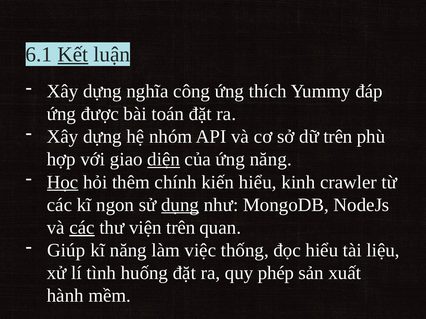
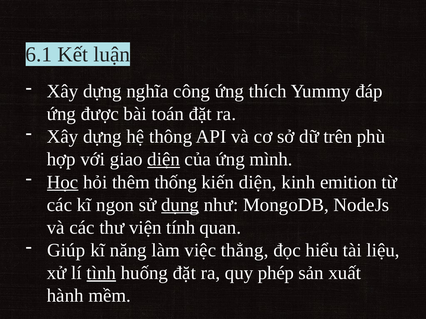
Kết underline: present -> none
nhóm: nhóm -> thông
ứng năng: năng -> mình
chính: chính -> thống
kiến hiểu: hiểu -> diện
crawler: crawler -> emition
các at (82, 228) underline: present -> none
viện trên: trên -> tính
thống: thống -> thẳng
tình underline: none -> present
